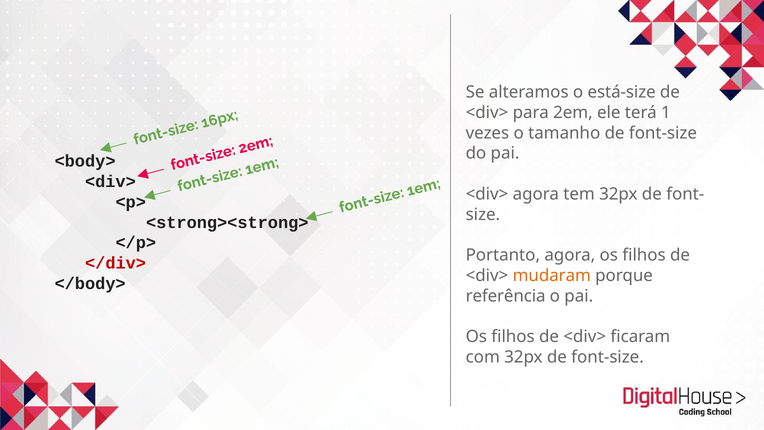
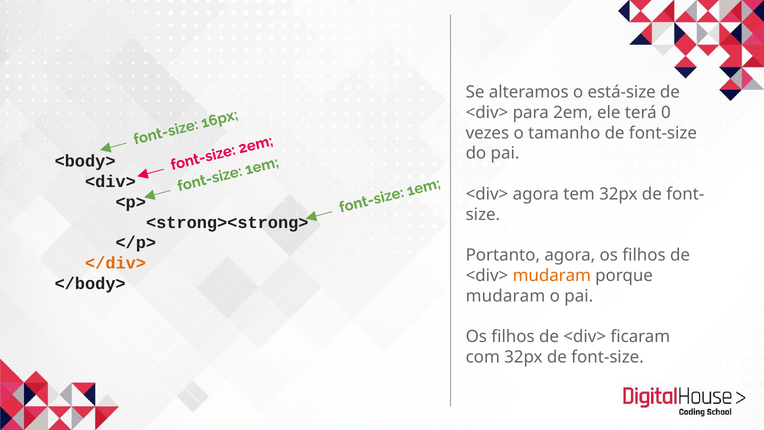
terá 1: 1 -> 0
</div> colour: red -> orange
referência at (506, 296): referência -> mudaram
